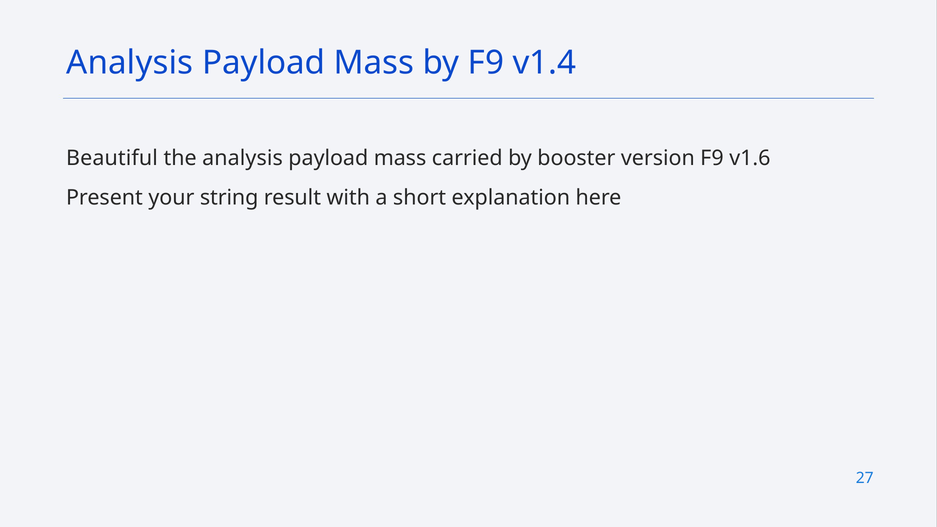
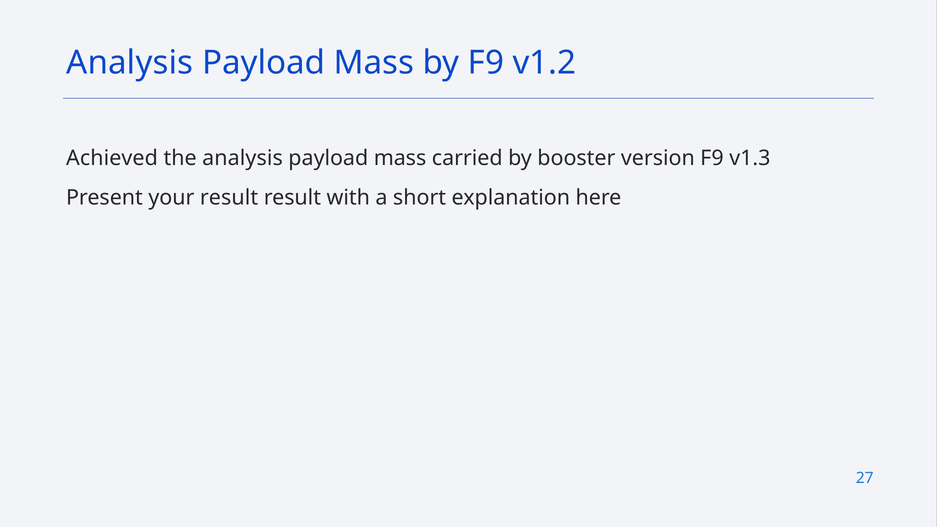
v1.4: v1.4 -> v1.2
Beautiful: Beautiful -> Achieved
v1.6: v1.6 -> v1.3
your string: string -> result
